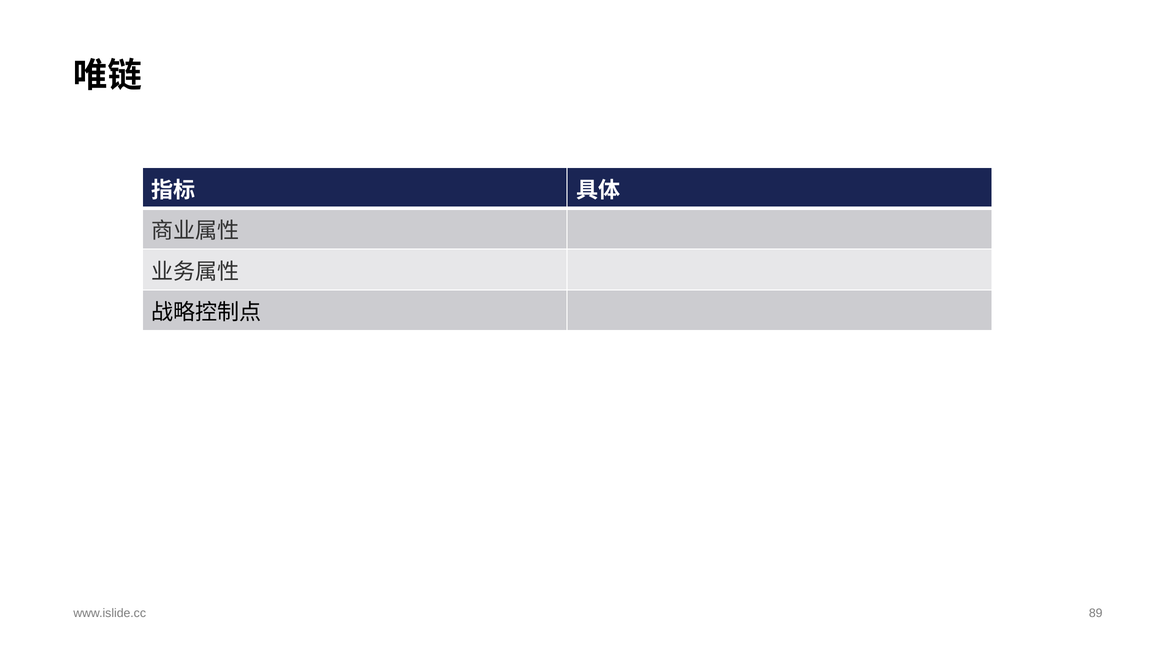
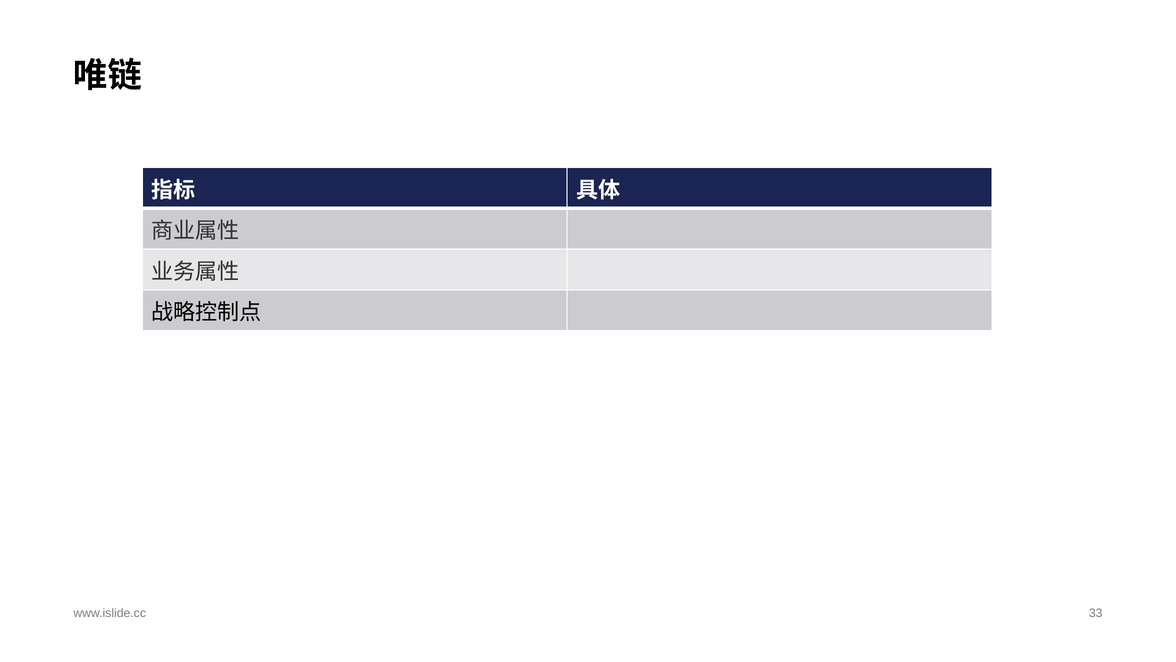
89: 89 -> 33
